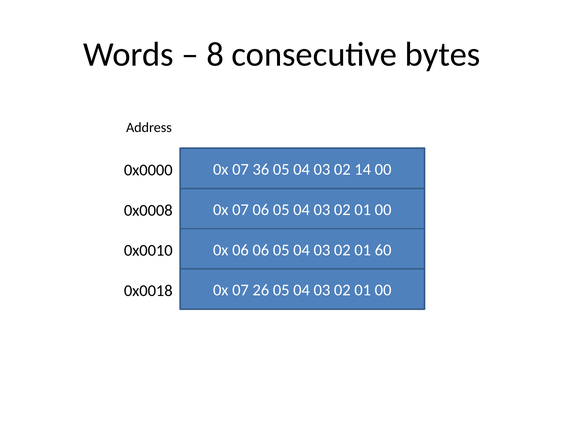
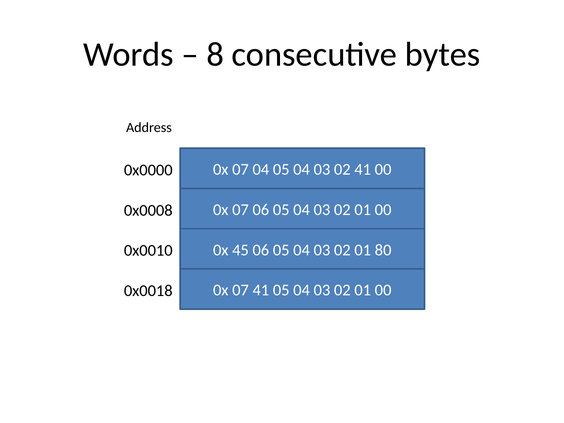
07 36: 36 -> 04
02 14: 14 -> 41
0x 06: 06 -> 45
60: 60 -> 80
07 26: 26 -> 41
